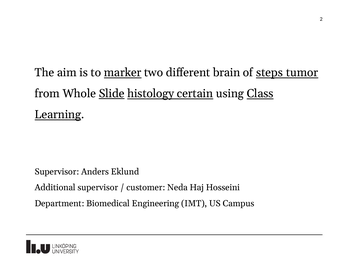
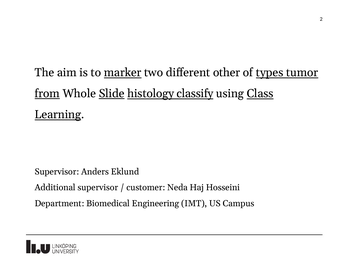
brain: brain -> other
steps: steps -> types
from underline: none -> present
certain: certain -> classify
